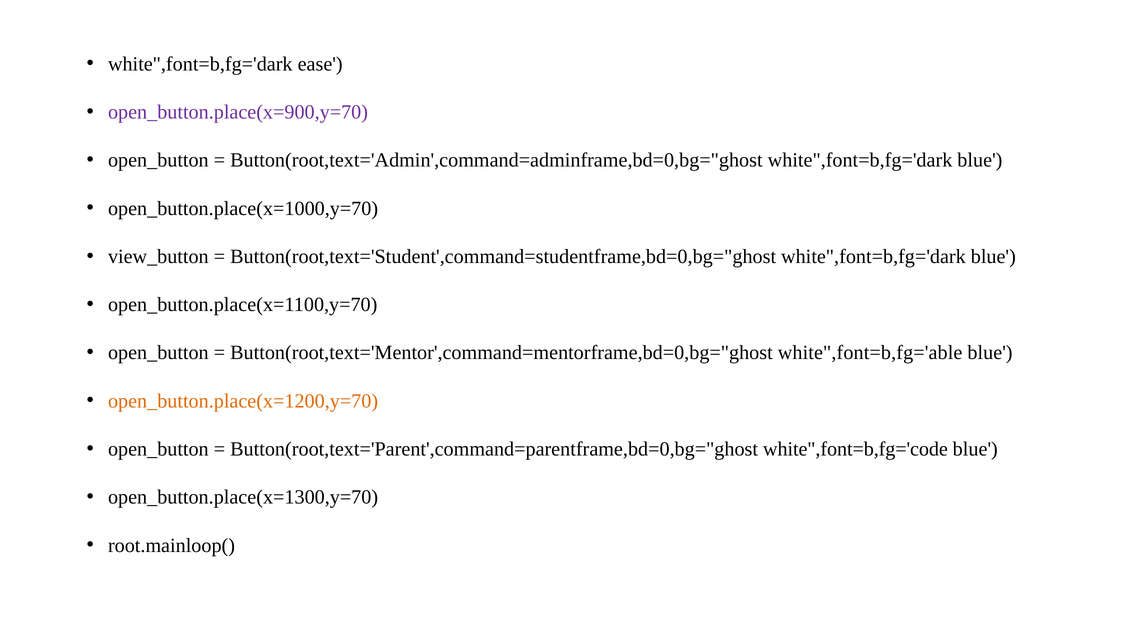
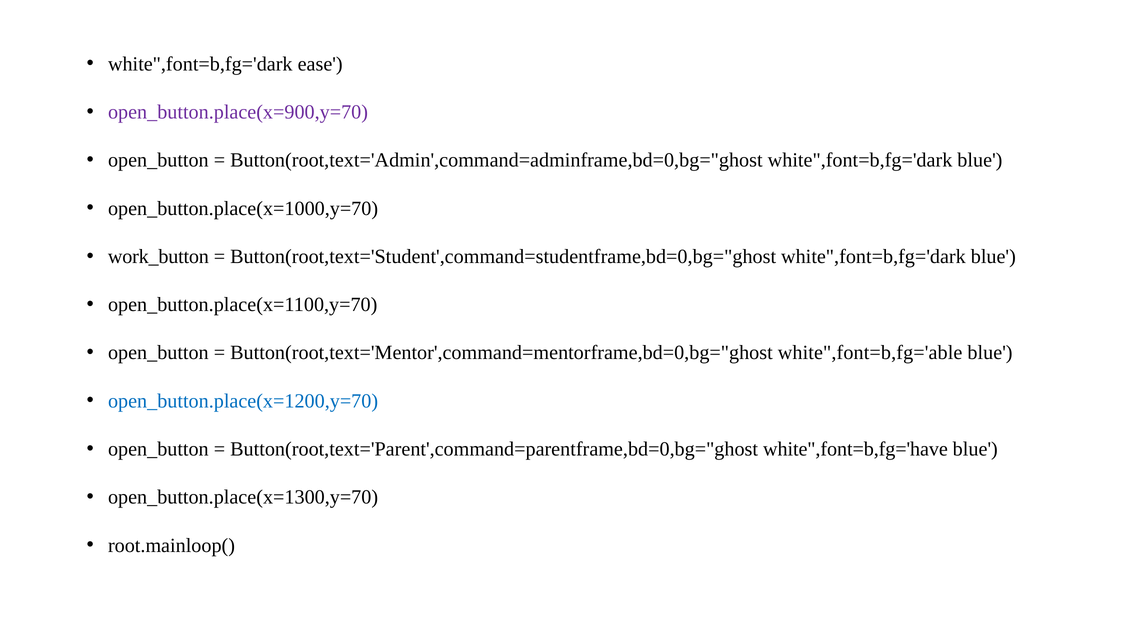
view_button: view_button -> work_button
open_button.place(x=1200,y=70 colour: orange -> blue
white",font=b,fg='code: white",font=b,fg='code -> white",font=b,fg='have
